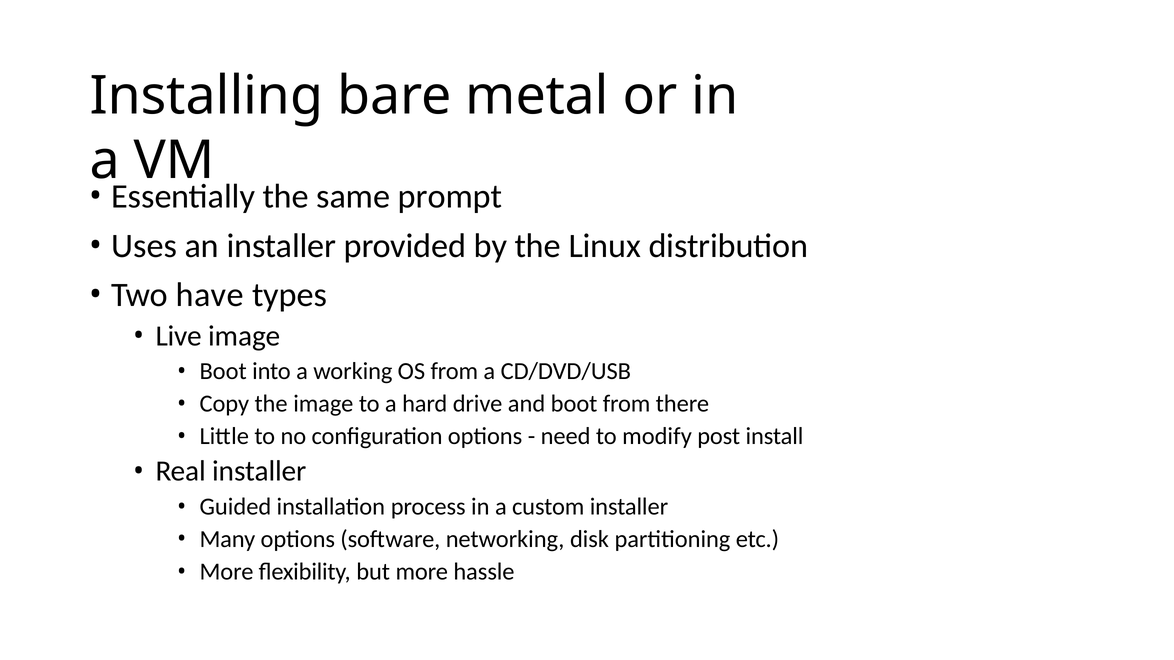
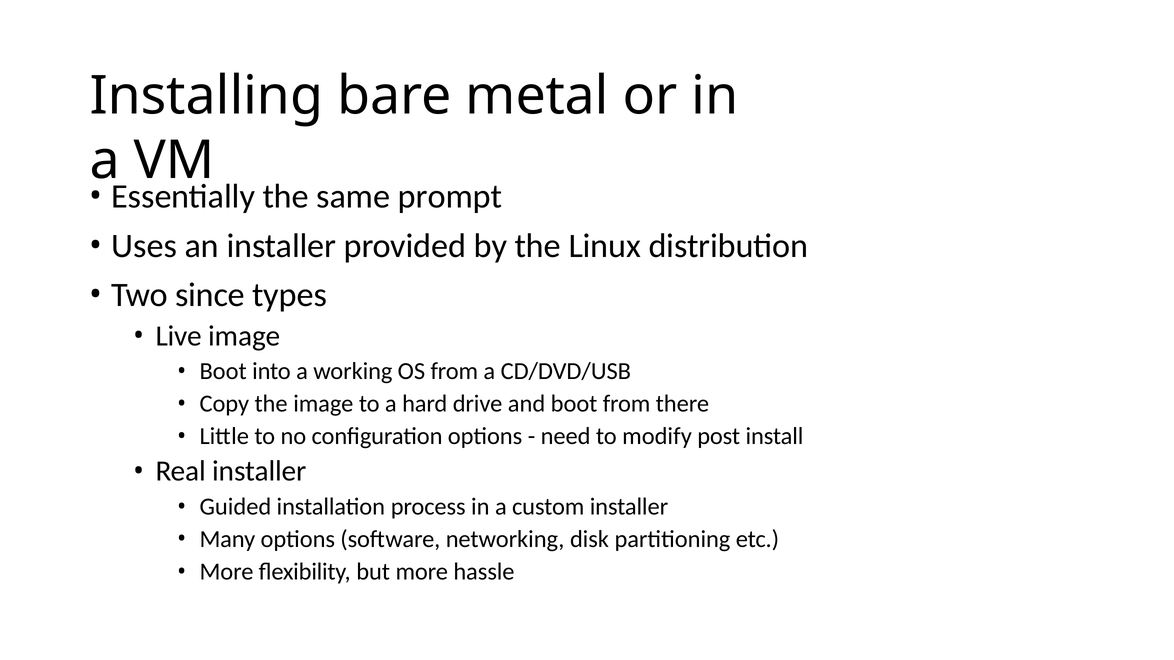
have: have -> since
